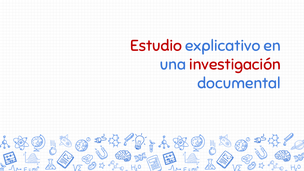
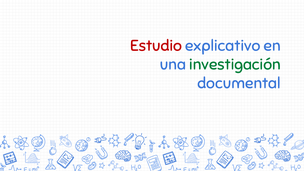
investigación colour: red -> green
